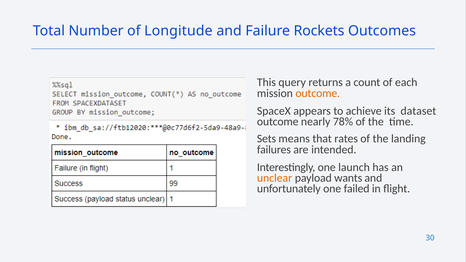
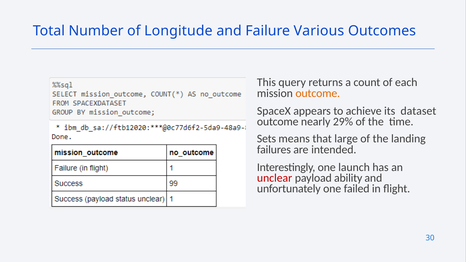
Rockets: Rockets -> Various
78%: 78% -> 29%
rates: rates -> large
unclear colour: orange -> red
wants: wants -> ability
